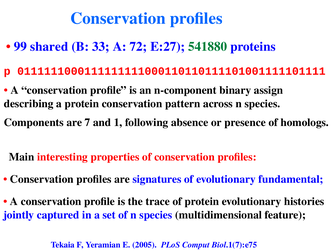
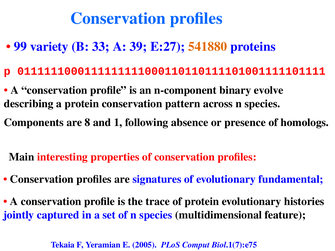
shared: shared -> variety
72: 72 -> 39
541880 colour: green -> orange
assign: assign -> evolve
7: 7 -> 8
